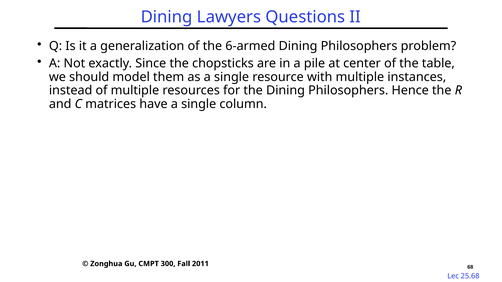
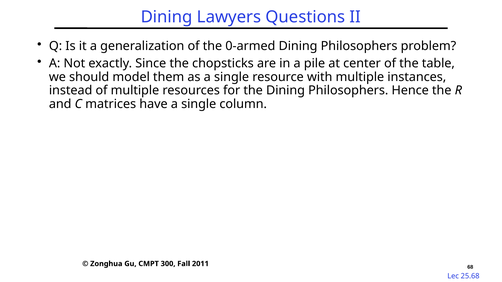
6-armed: 6-armed -> 0-armed
